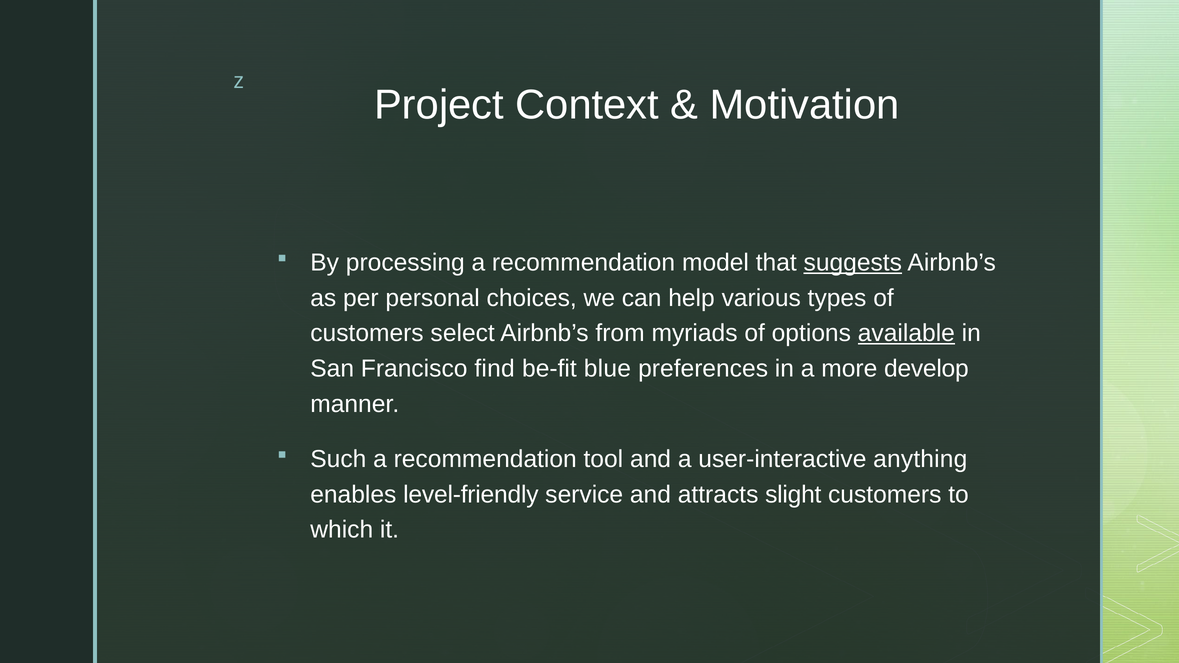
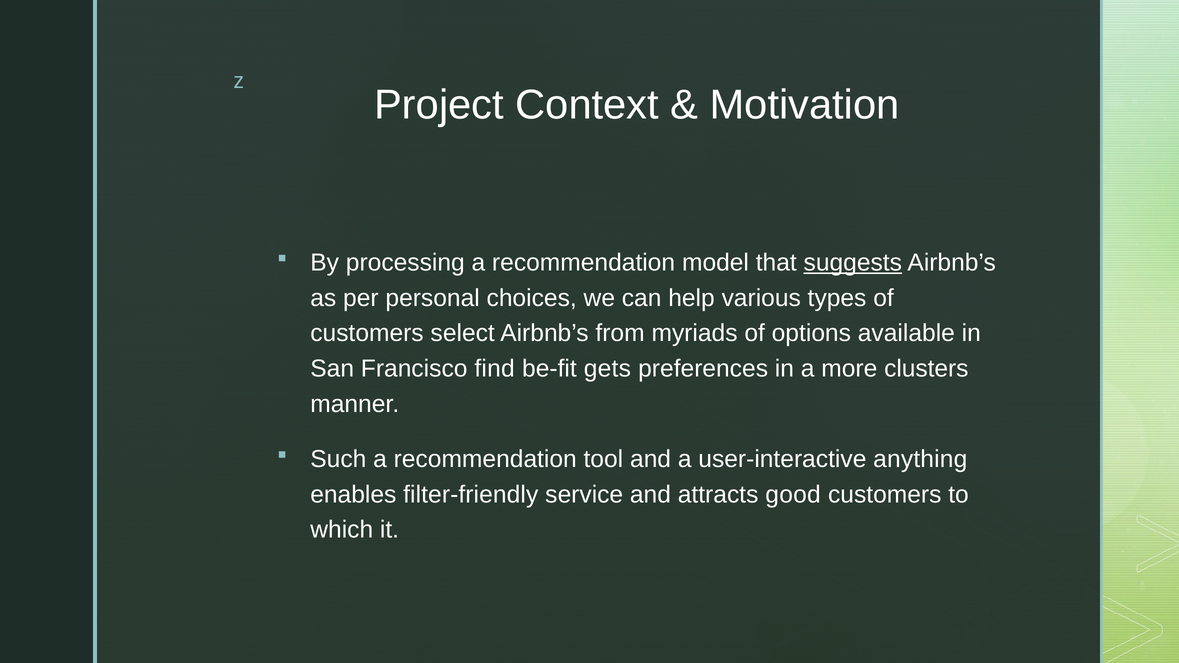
available underline: present -> none
blue: blue -> gets
develop: develop -> clusters
level-friendly: level-friendly -> filter-friendly
slight: slight -> good
